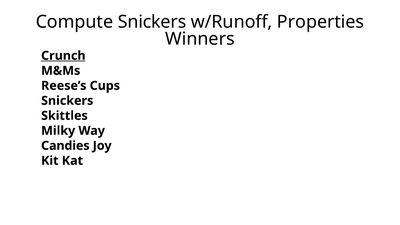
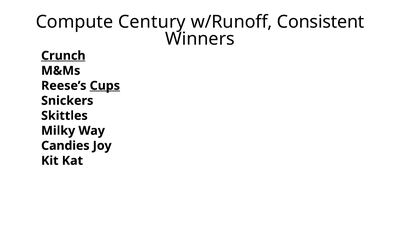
Compute Snickers: Snickers -> Century
Properties: Properties -> Consistent
Cups underline: none -> present
